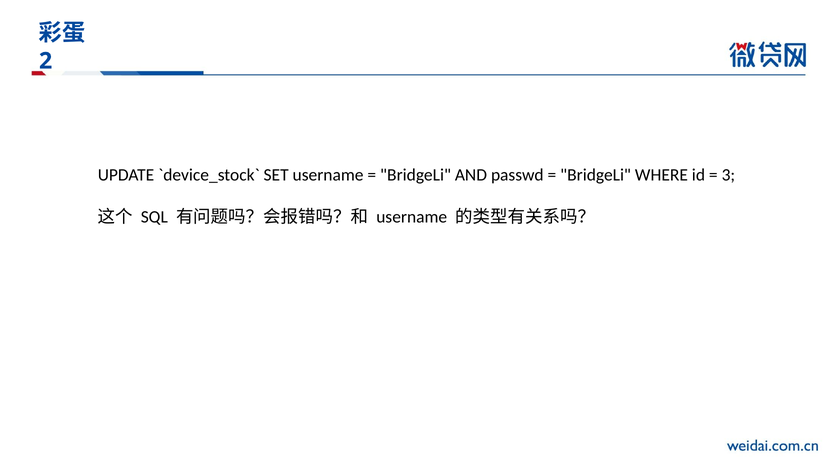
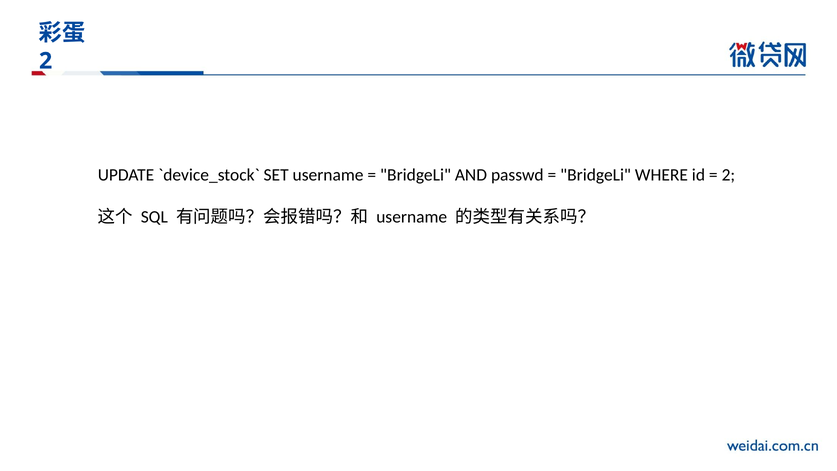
3 at (728, 175): 3 -> 2
